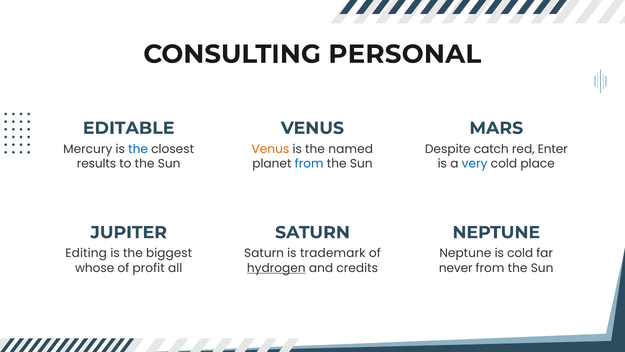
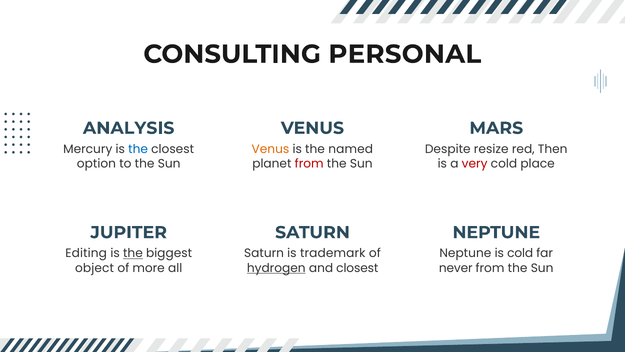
EDITABLE: EDITABLE -> ANALYSIS
catch: catch -> resize
Enter: Enter -> Then
results: results -> option
from at (309, 164) colour: blue -> red
very colour: blue -> red
the at (133, 253) underline: none -> present
whose: whose -> object
profit: profit -> more
and credits: credits -> closest
